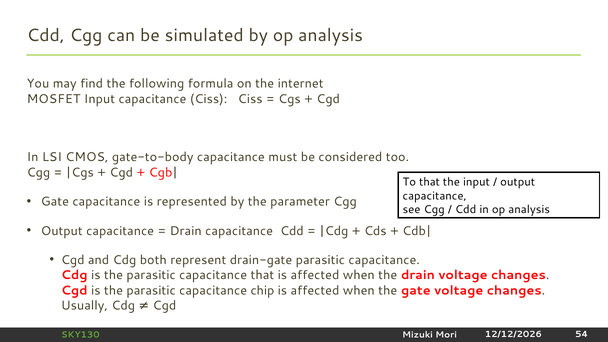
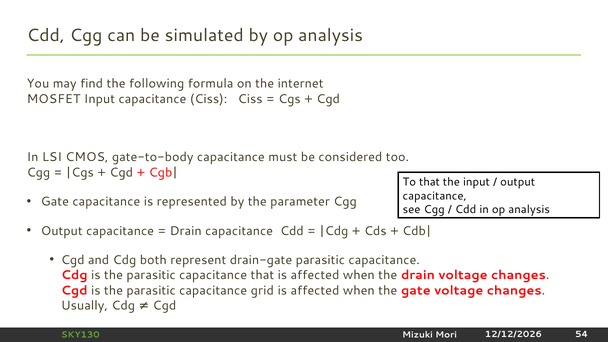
chip: chip -> grid
